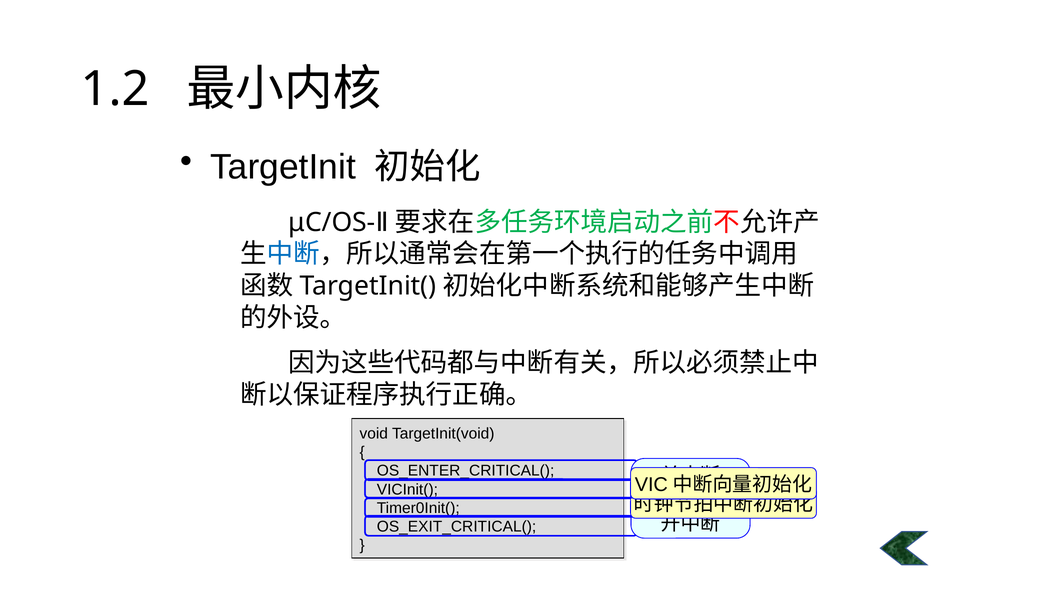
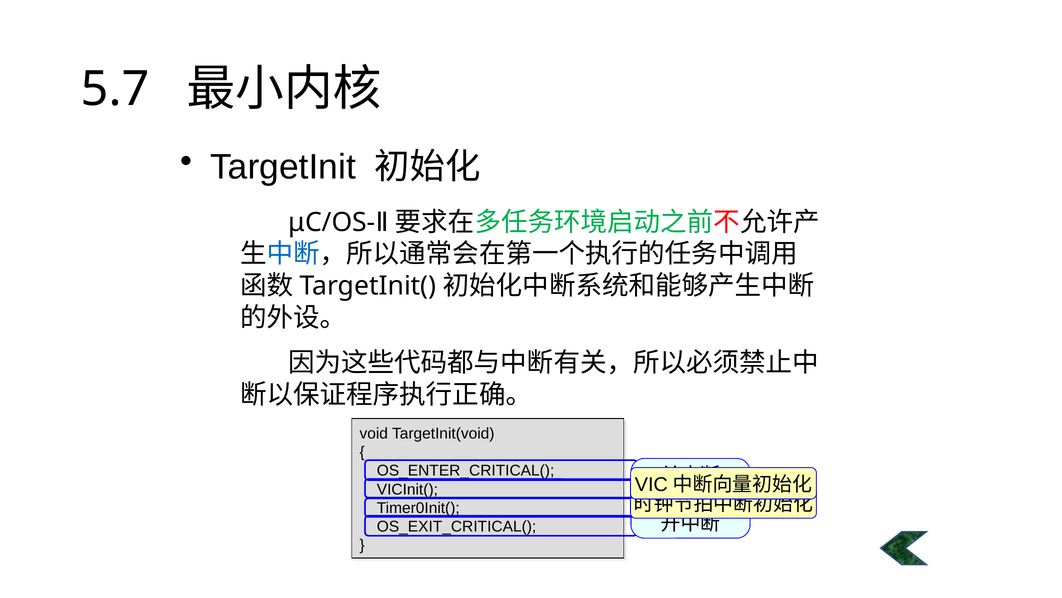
1.2: 1.2 -> 5.7
